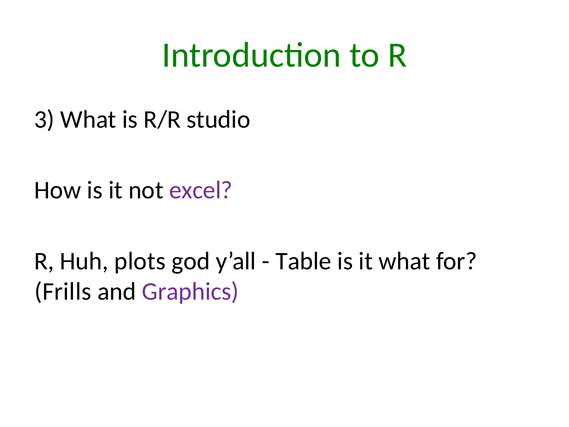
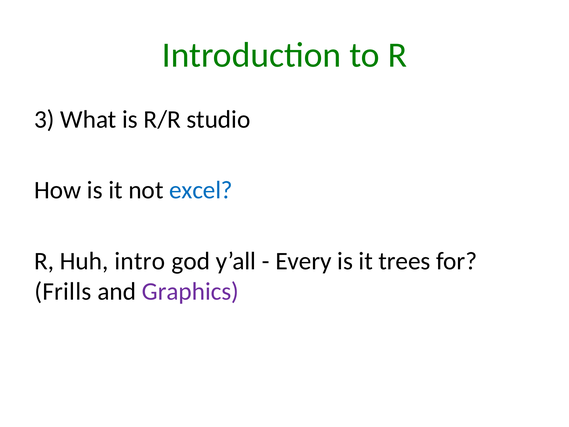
excel colour: purple -> blue
plots: plots -> intro
Table: Table -> Every
it what: what -> trees
